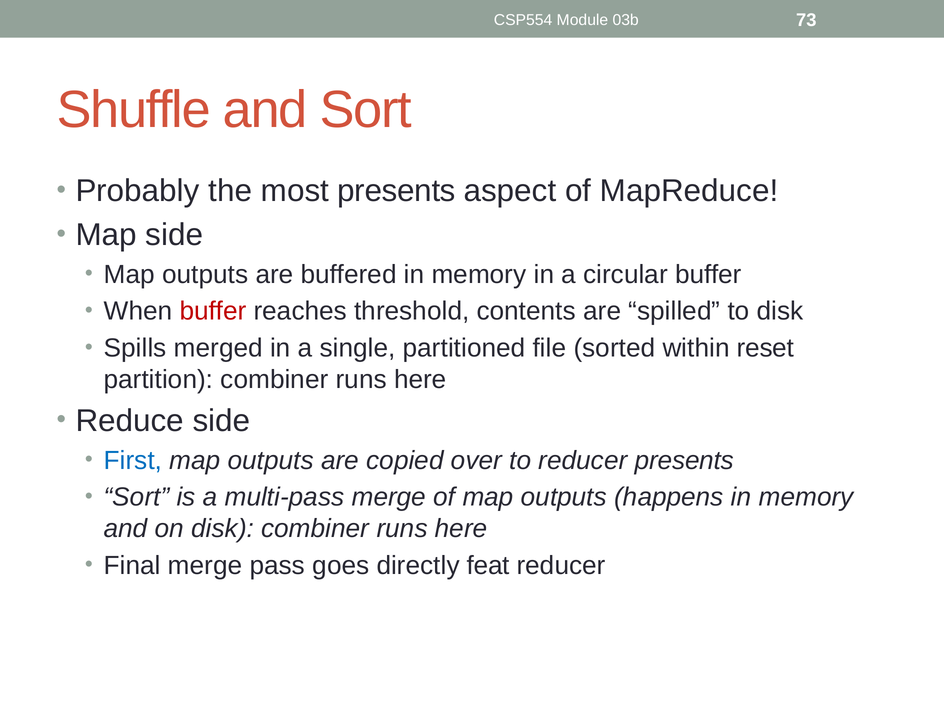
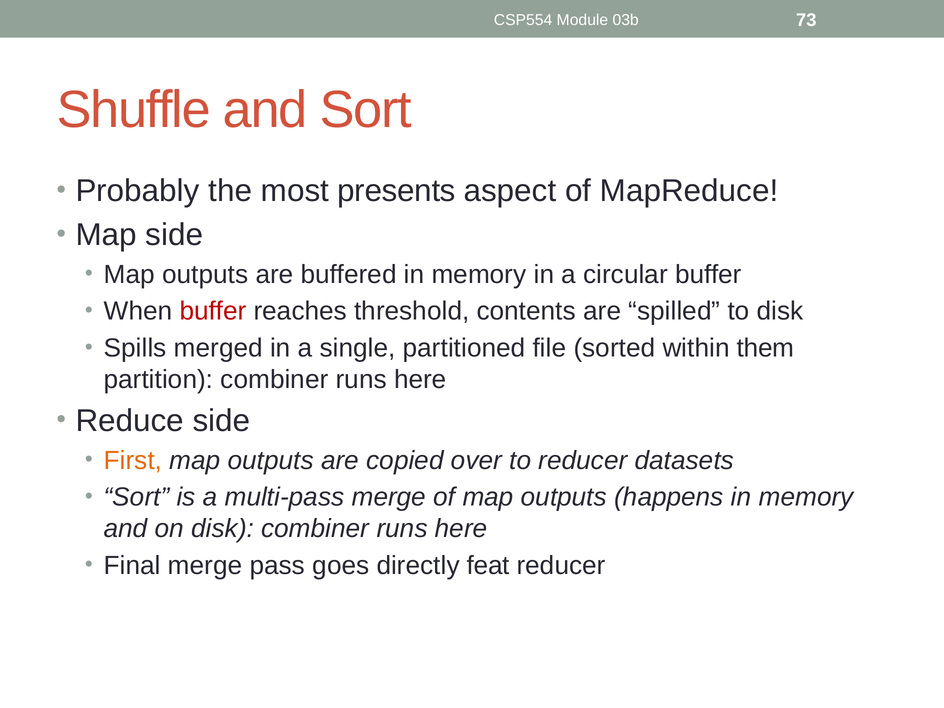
reset: reset -> them
First colour: blue -> orange
reducer presents: presents -> datasets
